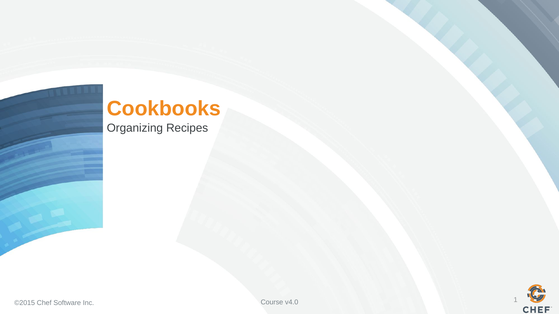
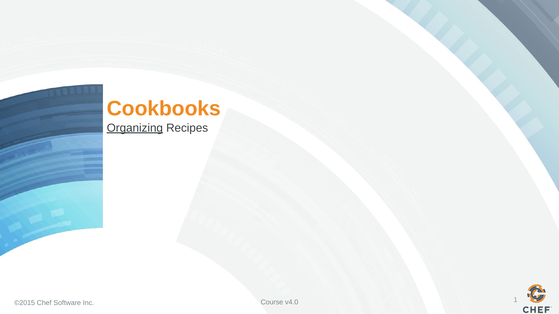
Organizing underline: none -> present
